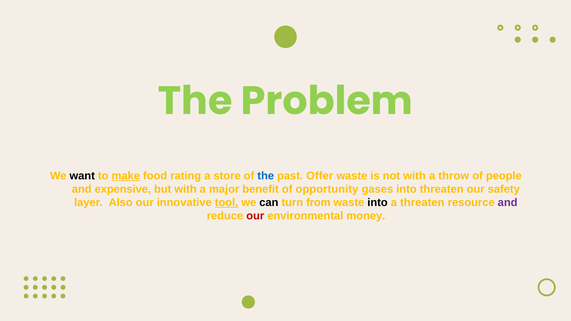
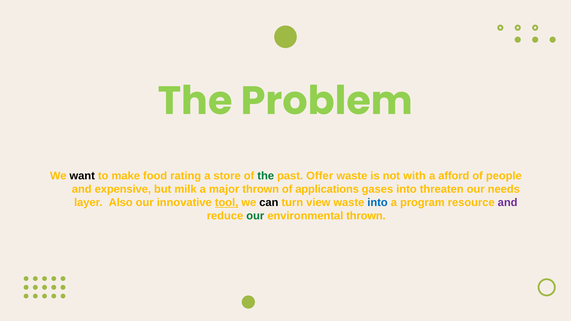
make underline: present -> none
the at (266, 176) colour: blue -> green
throw: throw -> afford
but with: with -> milk
major benefit: benefit -> thrown
opportunity: opportunity -> applications
safety: safety -> needs
from: from -> view
into at (378, 203) colour: black -> blue
a threaten: threaten -> program
our at (255, 216) colour: red -> green
environmental money: money -> thrown
